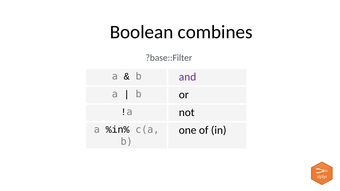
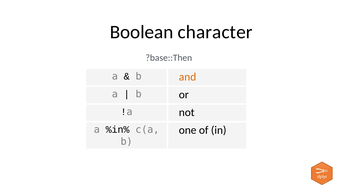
combines: combines -> character
?base::Filter: ?base::Filter -> ?base::Then
and colour: purple -> orange
